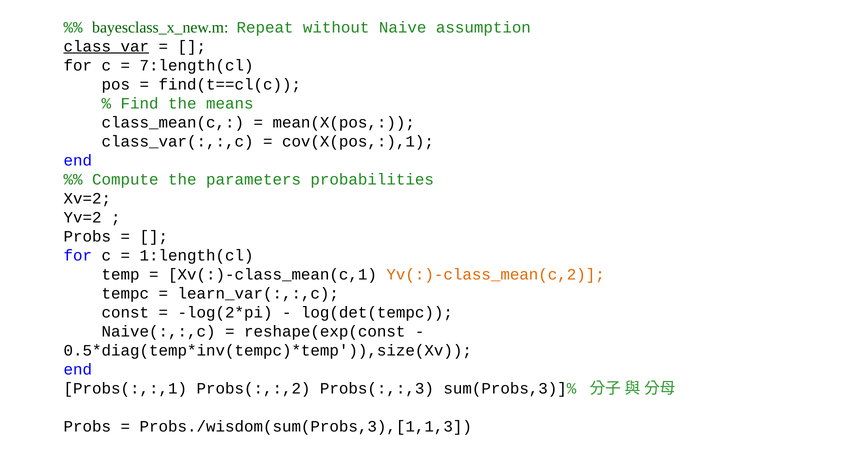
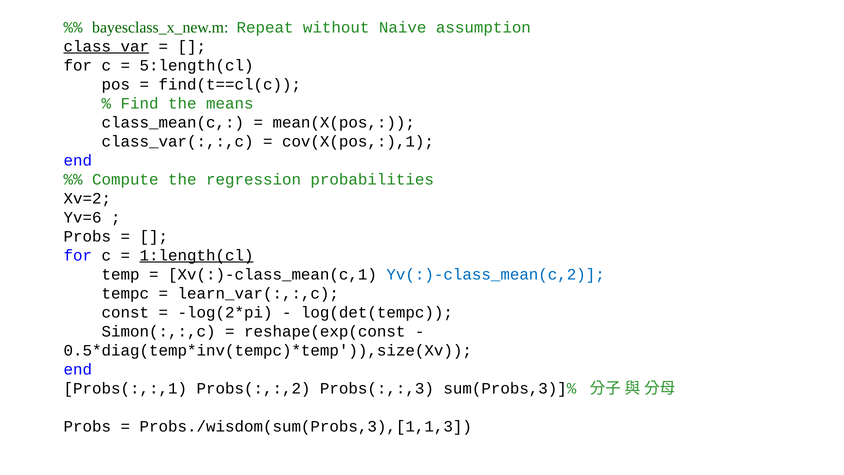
7:length(cl: 7:length(cl -> 5:length(cl
parameters: parameters -> regression
Yv=2: Yv=2 -> Yv=6
1:length(cl underline: none -> present
Yv(:)-class_mean(c,2 colour: orange -> blue
Naive(:,:,c: Naive(:,:,c -> Simon(:,:,c
